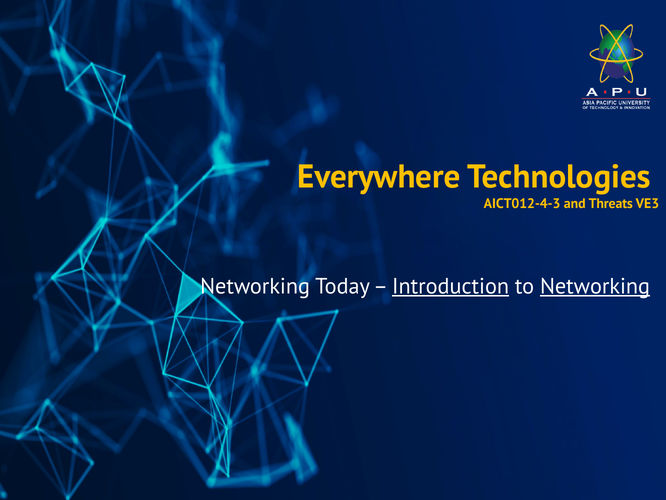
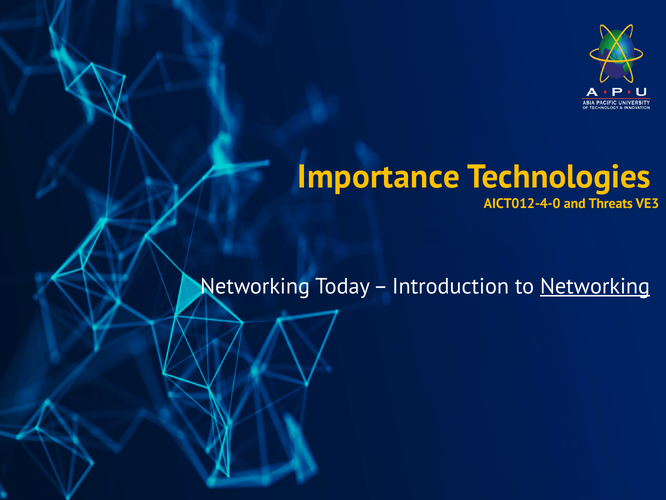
Everywhere: Everywhere -> Importance
AICT012-4-3: AICT012-4-3 -> AICT012-4-0
Introduction underline: present -> none
